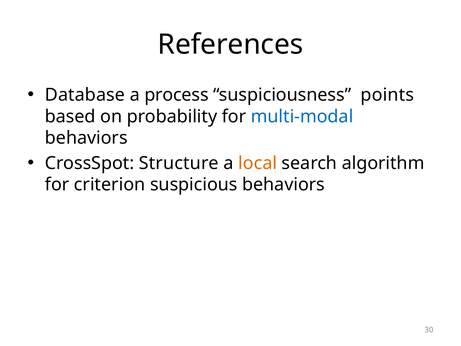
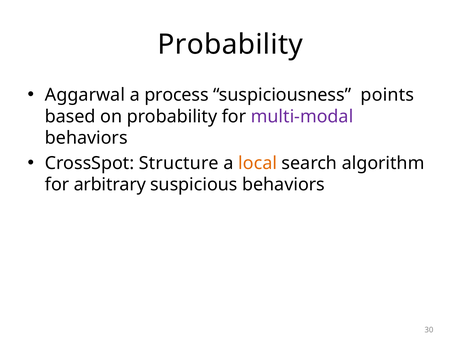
References at (230, 45): References -> Probability
Database: Database -> Aggarwal
multi-modal colour: blue -> purple
criterion: criterion -> arbitrary
